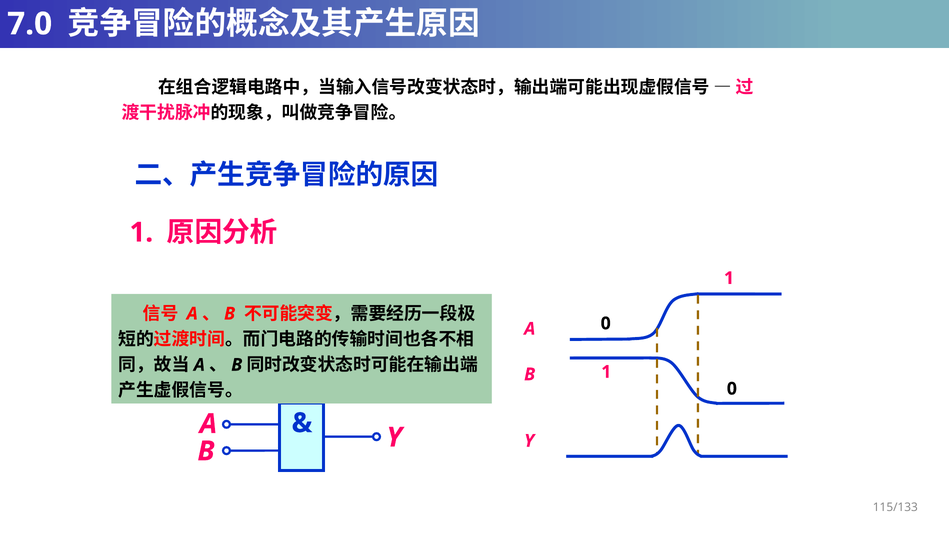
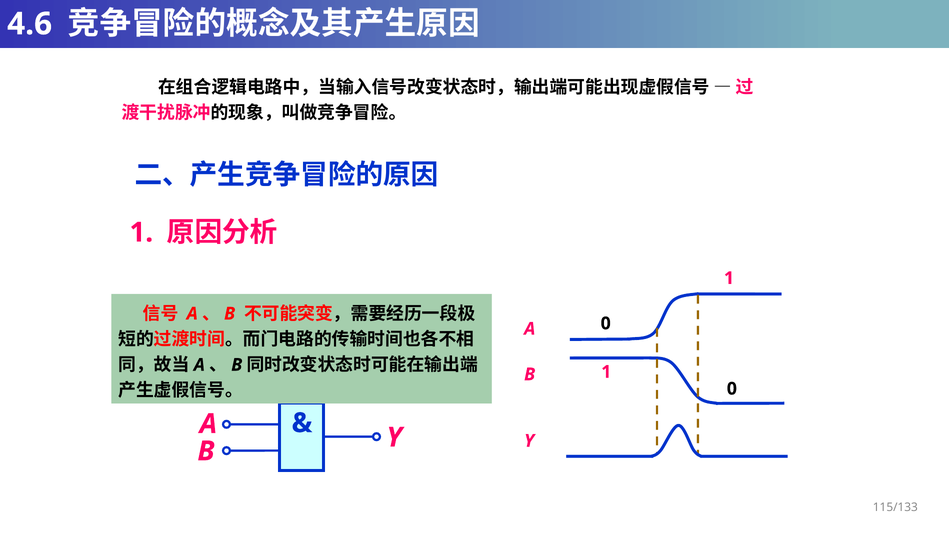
7.0: 7.0 -> 4.6
